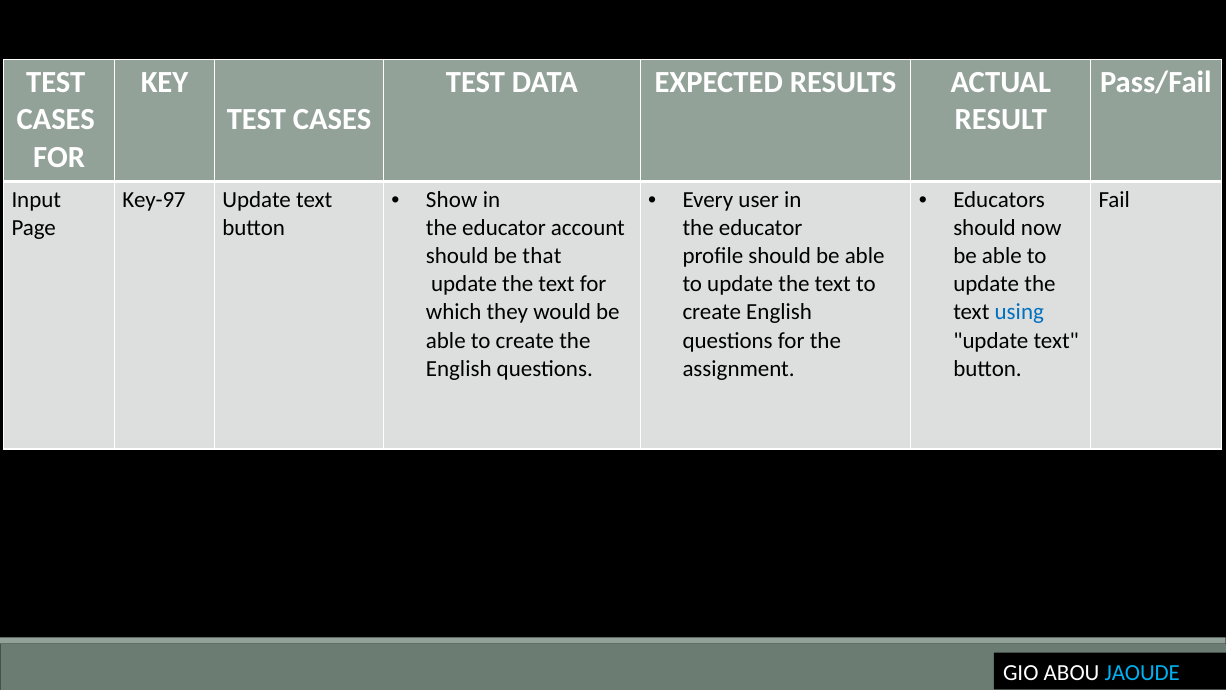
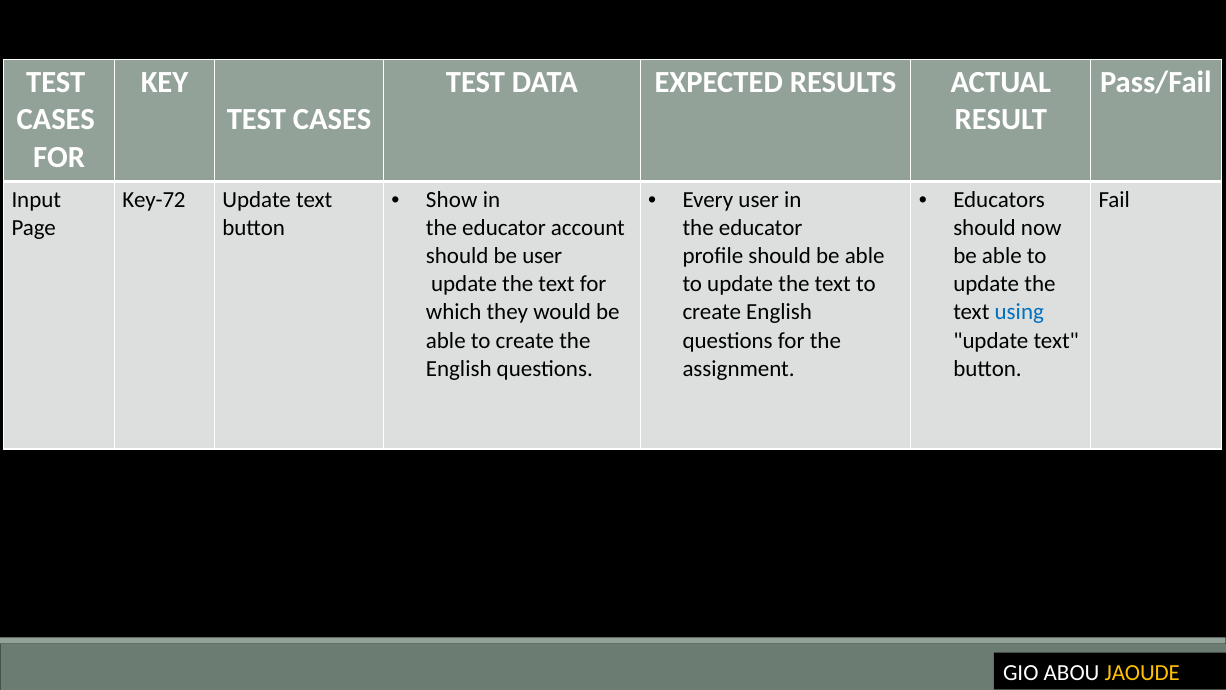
Key-97: Key-97 -> Key-72
be that: that -> user
JAOUDE colour: light blue -> yellow
